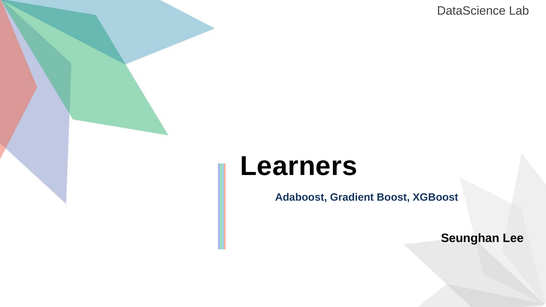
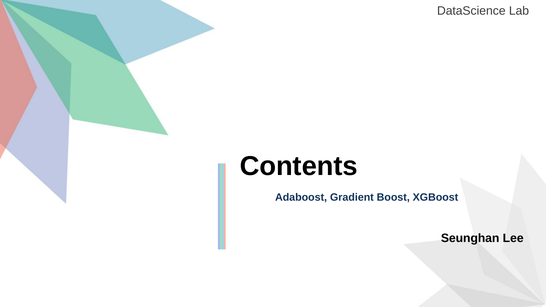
Learners: Learners -> Contents
